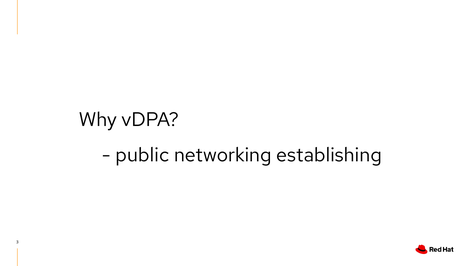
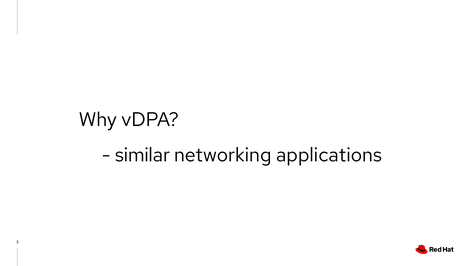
public: public -> similar
establishing: establishing -> applications
